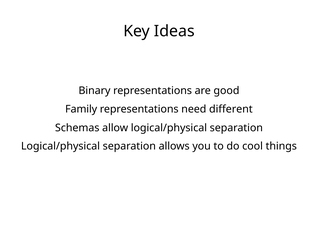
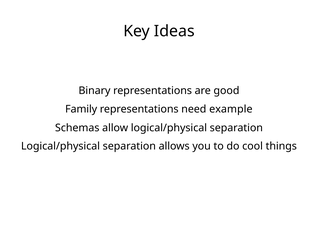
different: different -> example
